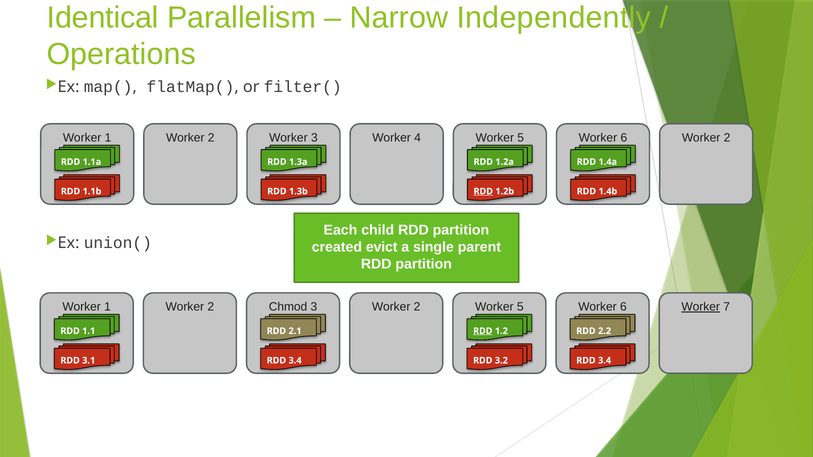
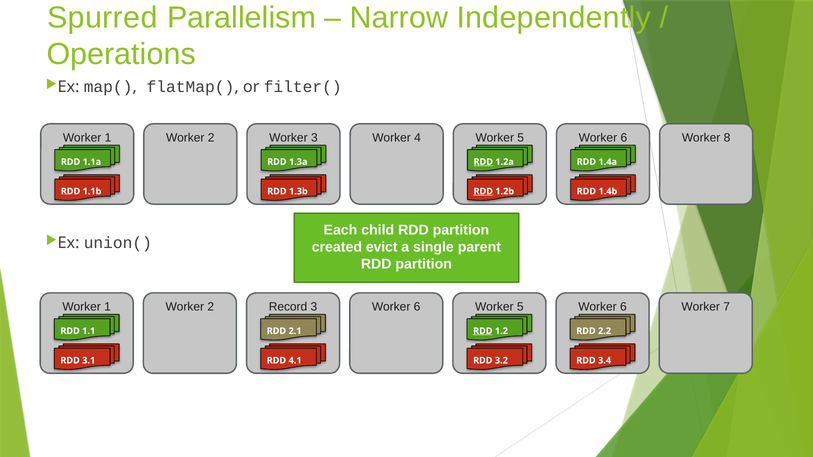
Identical: Identical -> Spurred
6 Worker 2: 2 -> 8
RDD at (483, 162) underline: none -> present
Chmod: Chmod -> Record
3 Worker 2: 2 -> 6
Worker at (701, 307) underline: present -> none
3.4 at (295, 361): 3.4 -> 4.1
